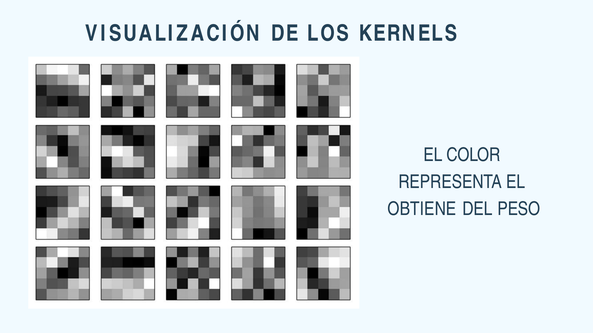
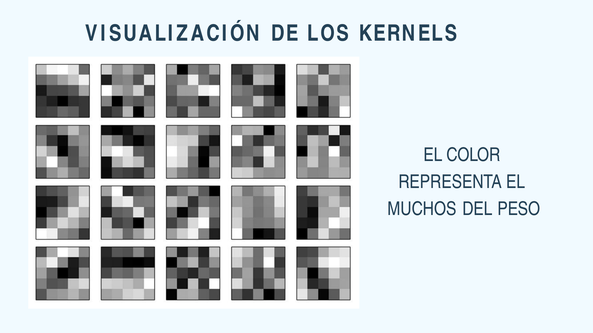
OBTIENE: OBTIENE -> MUCHOS
